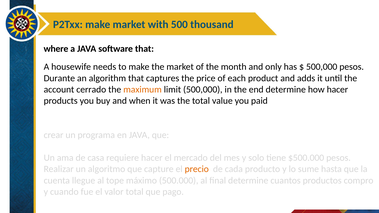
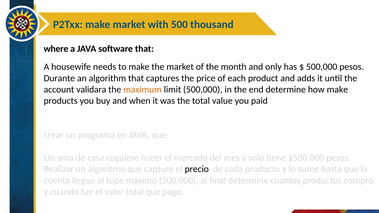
cerrado: cerrado -> validara
how hacer: hacer -> make
precio colour: orange -> black
